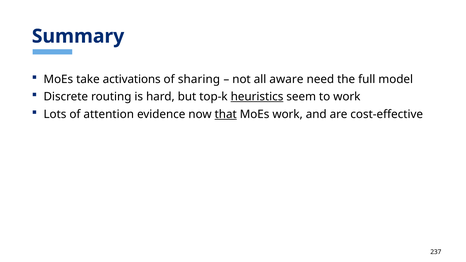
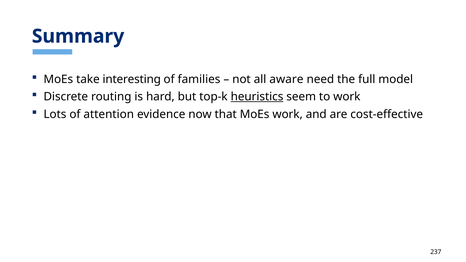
activations: activations -> interesting
sharing: sharing -> families
that underline: present -> none
